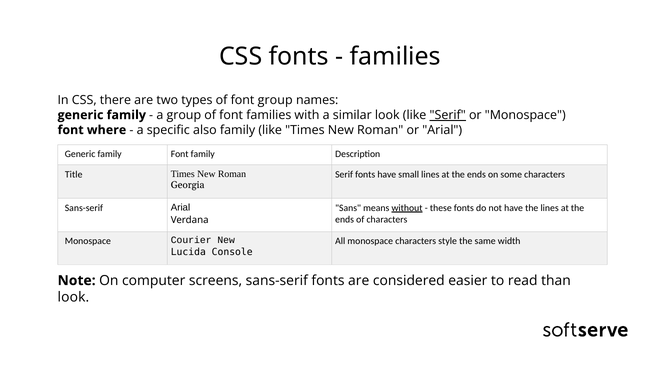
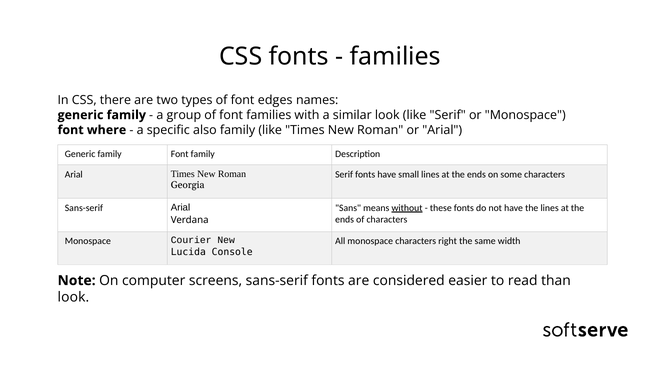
font group: group -> edges
Serif at (448, 115) underline: present -> none
Title at (74, 175): Title -> Arial
style: style -> right
